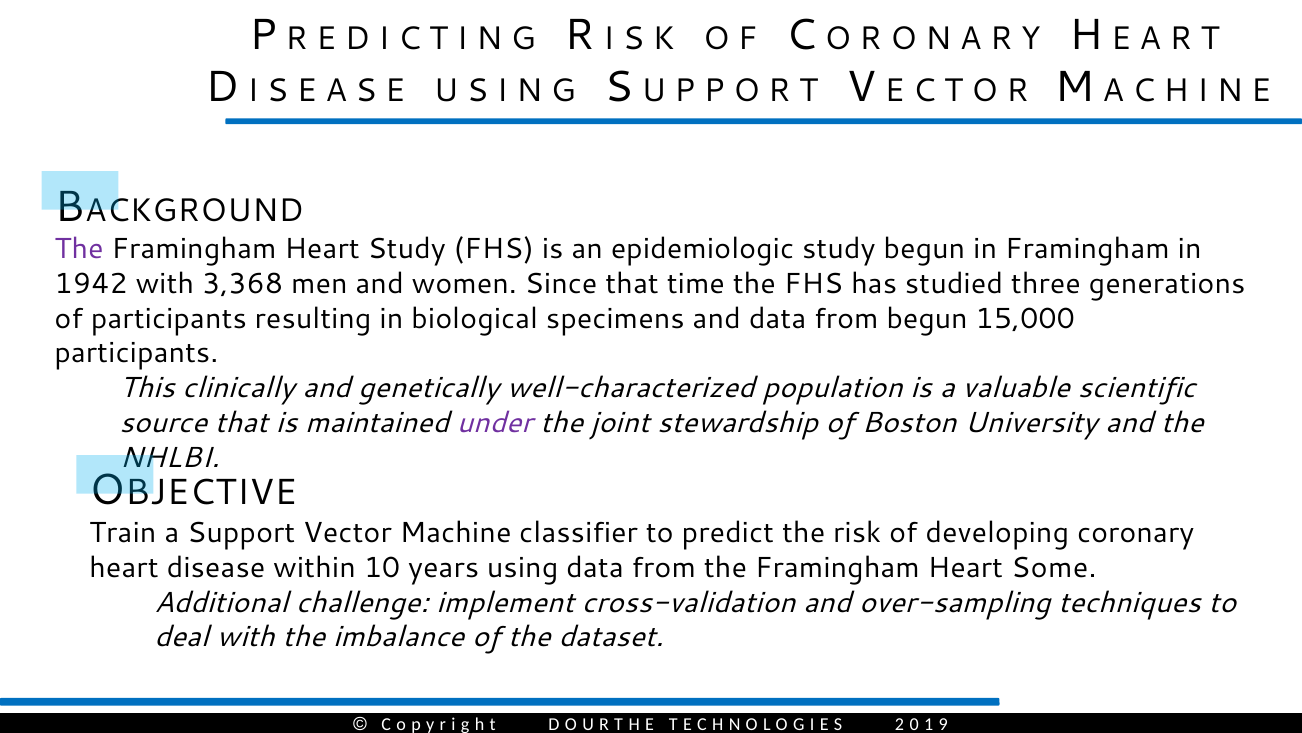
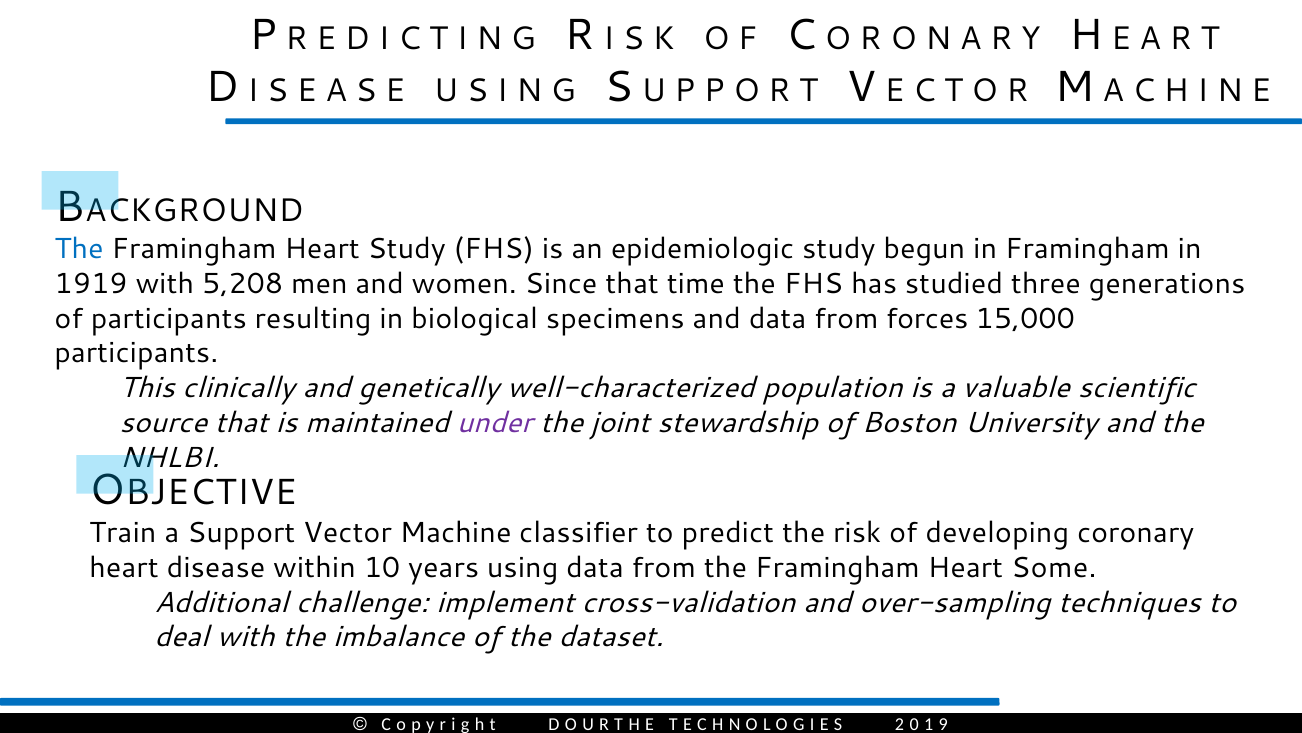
The at (79, 249) colour: purple -> blue
1942: 1942 -> 1919
3,368: 3,368 -> 5,208
from begun: begun -> forces
